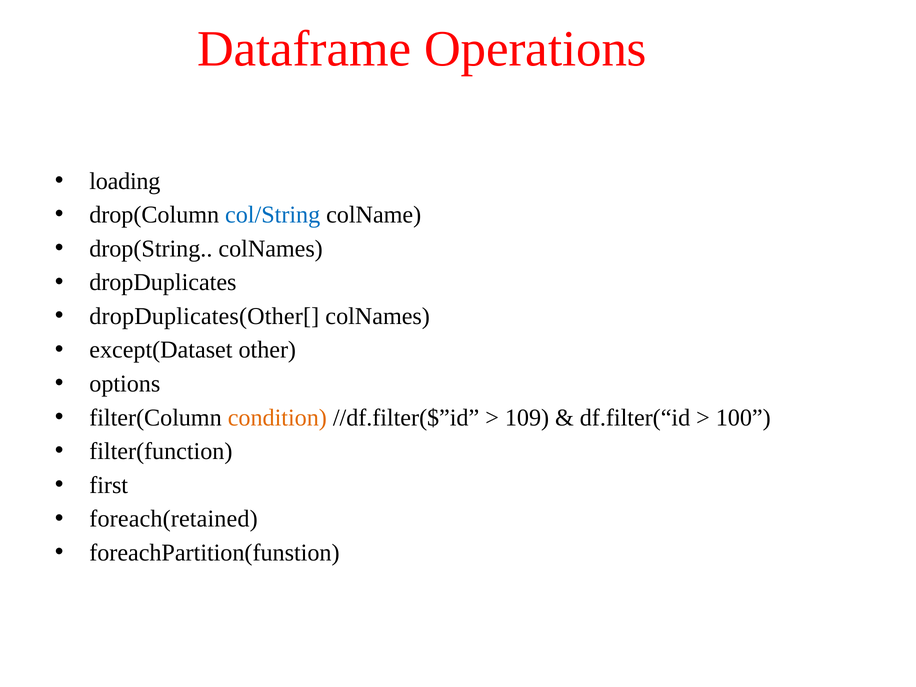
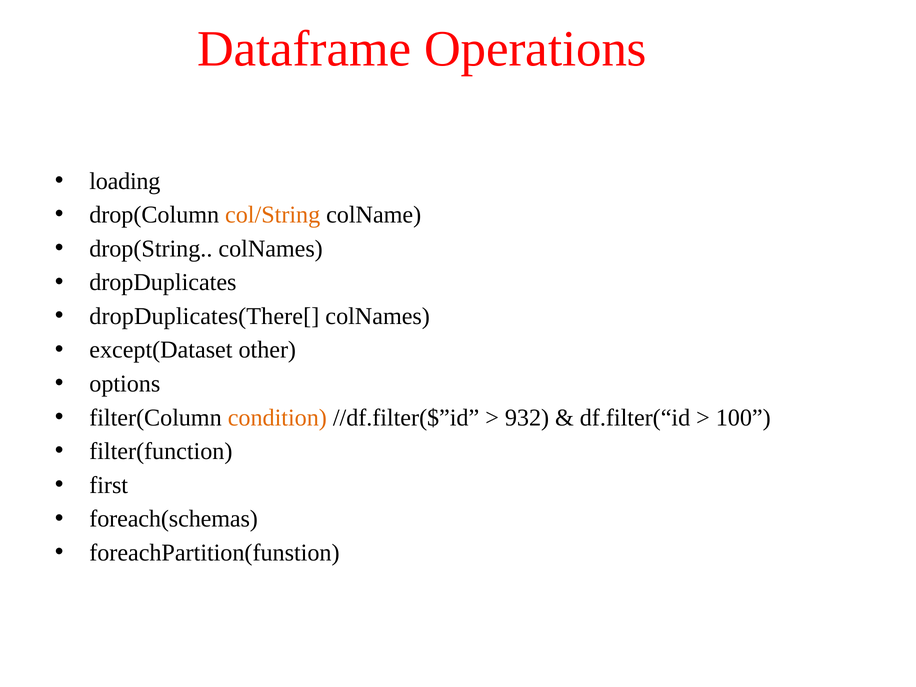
col/String colour: blue -> orange
dropDuplicates(Other[: dropDuplicates(Other[ -> dropDuplicates(There[
109: 109 -> 932
foreach(retained: foreach(retained -> foreach(schemas
